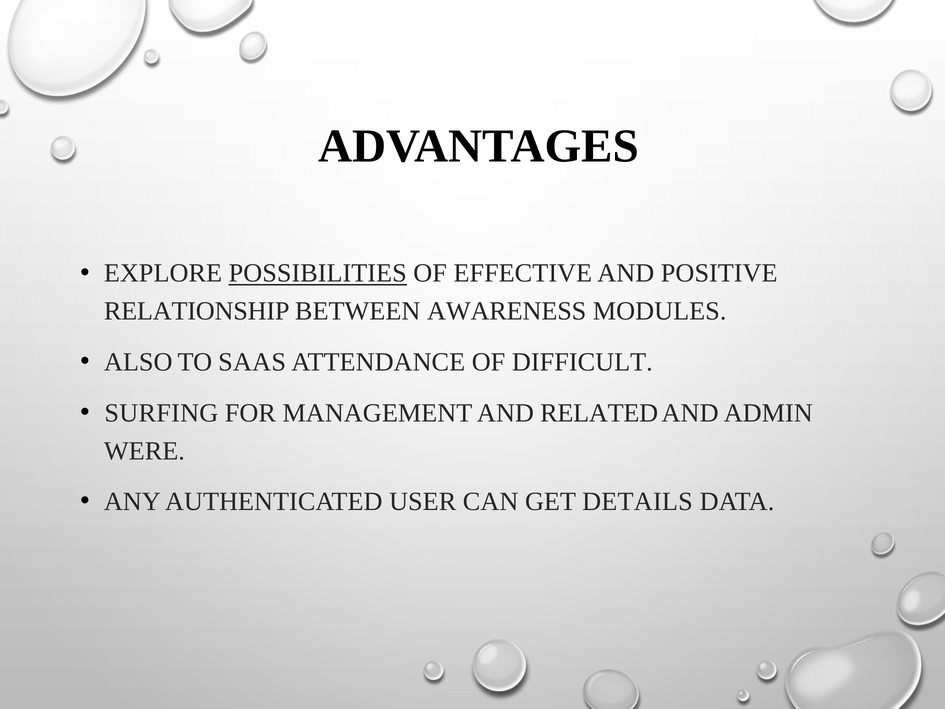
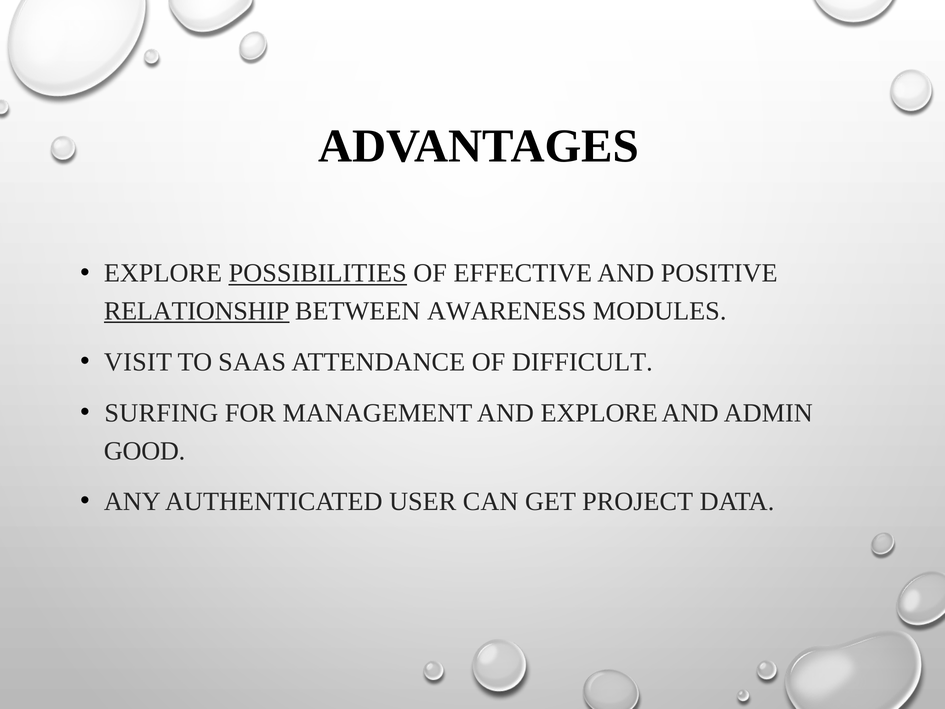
RELATIONSHIP underline: none -> present
ALSO: ALSO -> VISIT
AND RELATED: RELATED -> EXPLORE
WERE: WERE -> GOOD
DETAILS: DETAILS -> PROJECT
